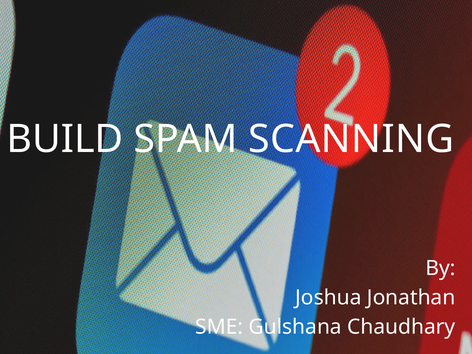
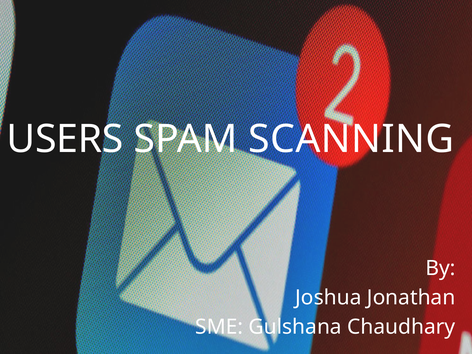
BUILD: BUILD -> USERS
